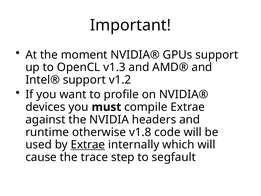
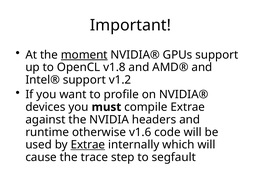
moment underline: none -> present
v1.3: v1.3 -> v1.8
v1.8: v1.8 -> v1.6
